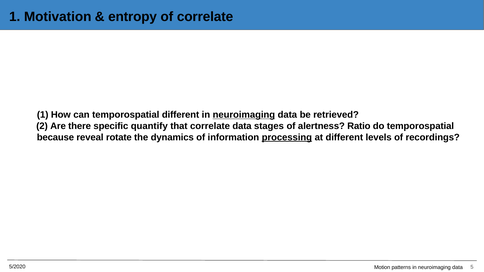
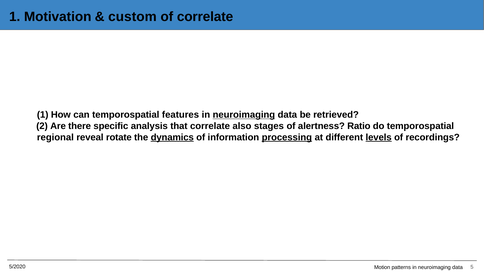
entropy: entropy -> custom
temporospatial different: different -> features
quantify: quantify -> analysis
correlate data: data -> also
because: because -> regional
dynamics underline: none -> present
levels underline: none -> present
